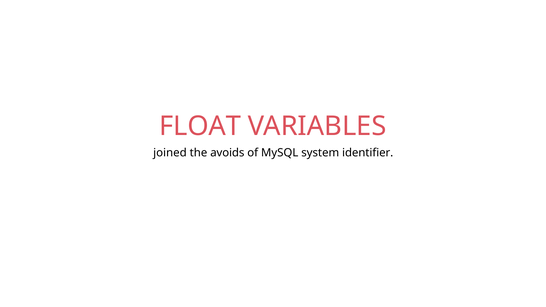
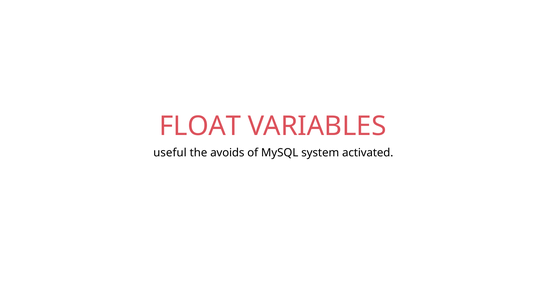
joined: joined -> useful
identifier: identifier -> activated
